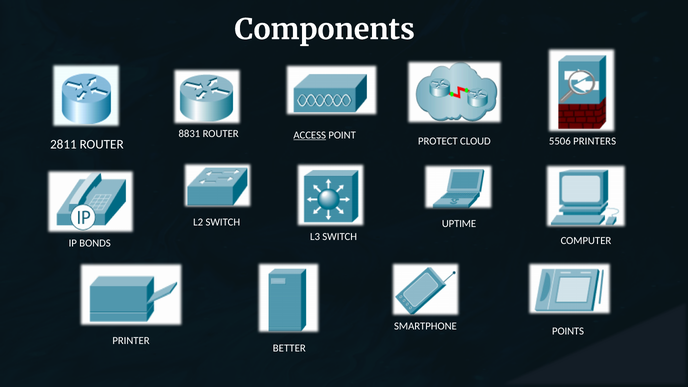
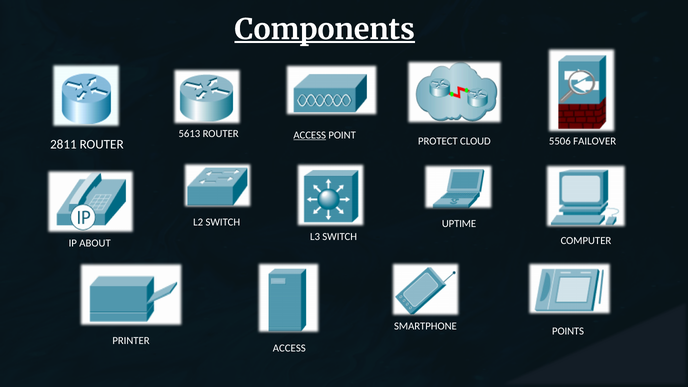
Components underline: none -> present
8831: 8831 -> 5613
PRINTERS: PRINTERS -> FAILOVER
BONDS: BONDS -> ABOUT
BETTER at (289, 348): BETTER -> ACCESS
